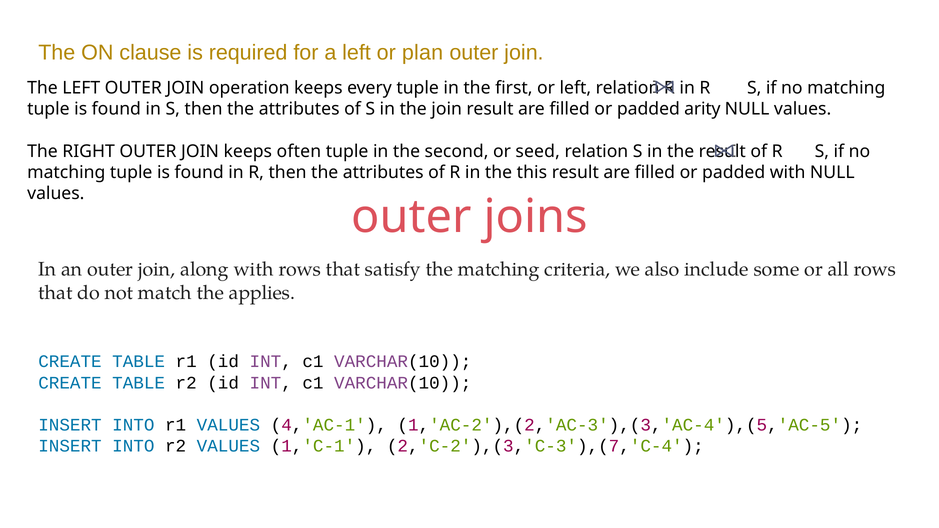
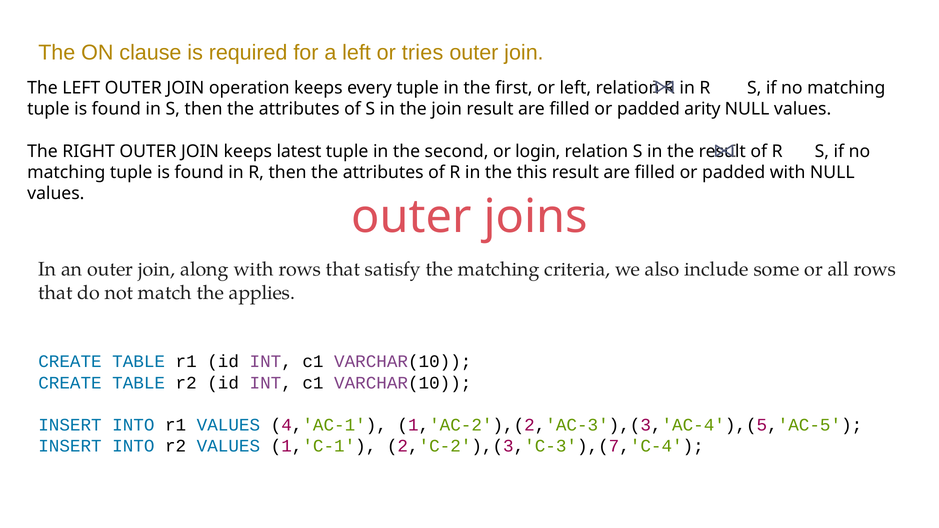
plan: plan -> tries
often: often -> latest
seed: seed -> login
